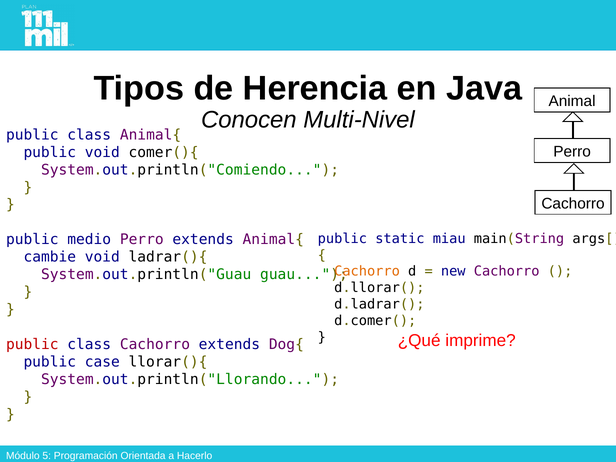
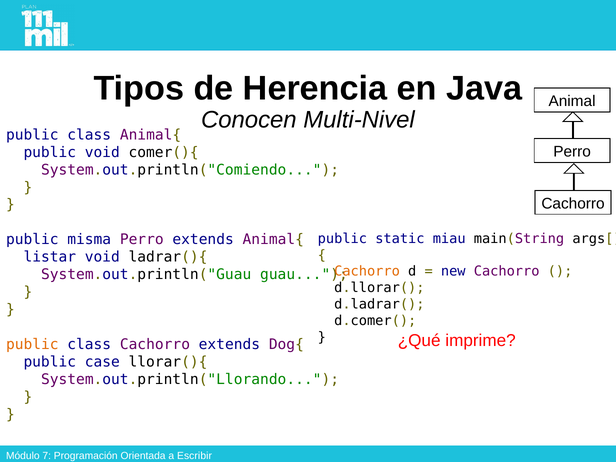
medio: medio -> misma
cambie: cambie -> listar
public at (32, 344) colour: red -> orange
5: 5 -> 7
Hacerlo: Hacerlo -> Escribir
